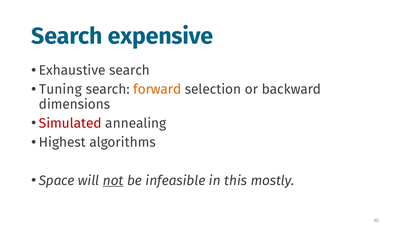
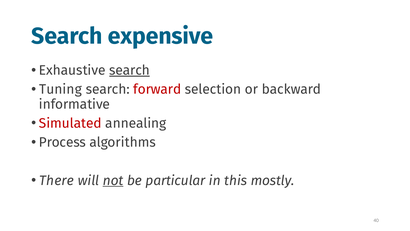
search at (130, 70) underline: none -> present
forward colour: orange -> red
dimensions: dimensions -> informative
Highest: Highest -> Process
Space: Space -> There
infeasible: infeasible -> particular
